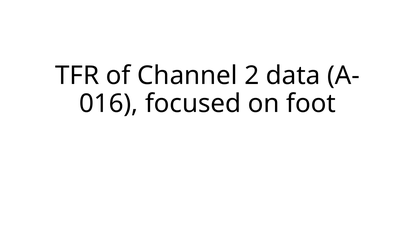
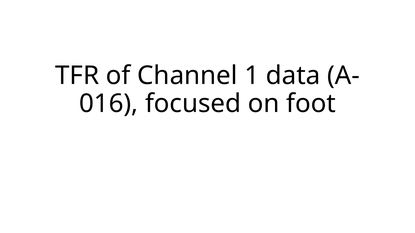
2: 2 -> 1
